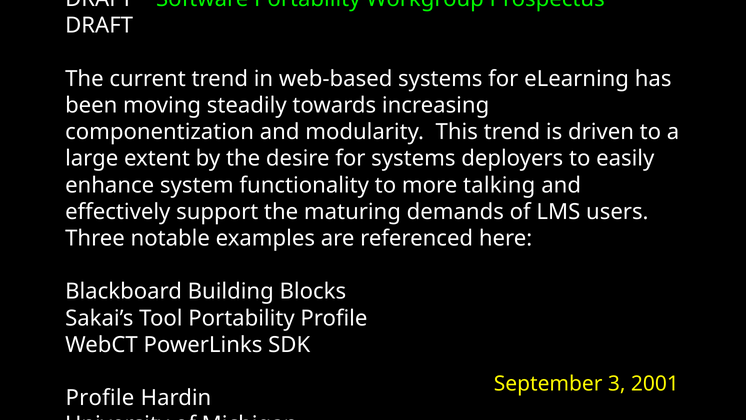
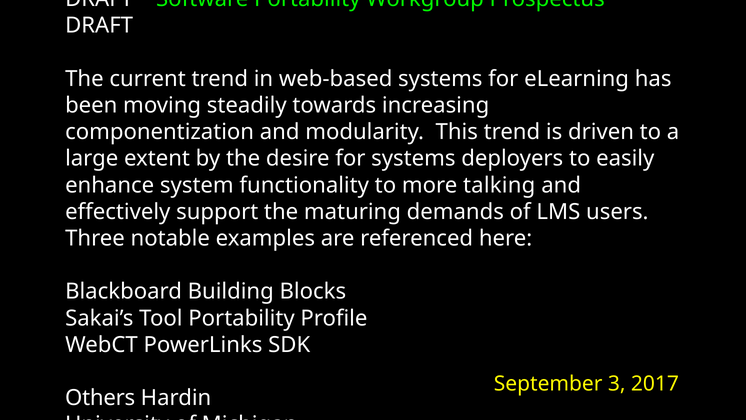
2001: 2001 -> 2017
Profile at (100, 398): Profile -> Others
